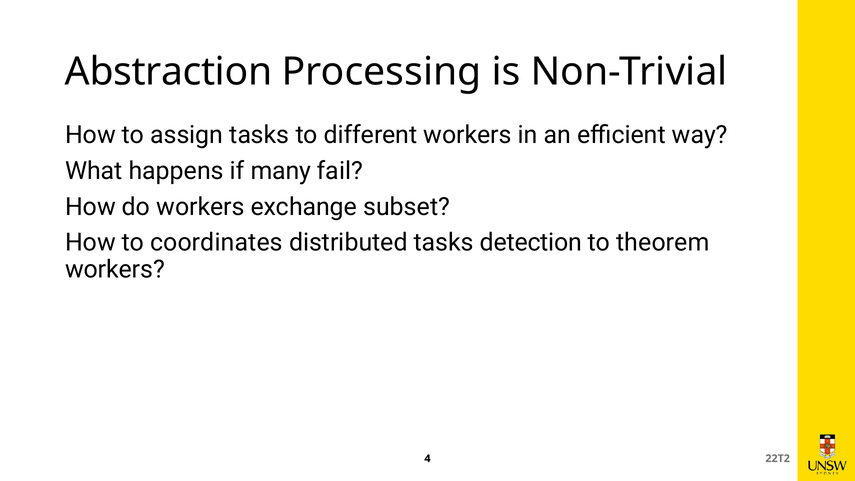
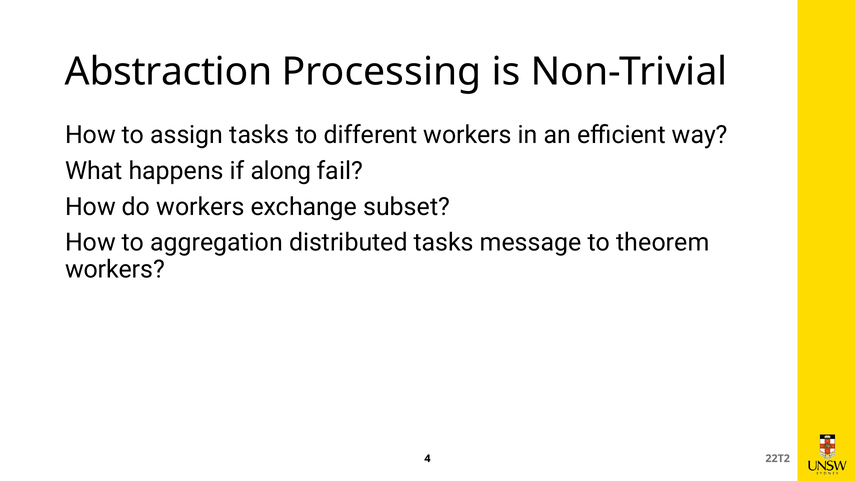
many: many -> along
coordinates: coordinates -> aggregation
detection: detection -> message
